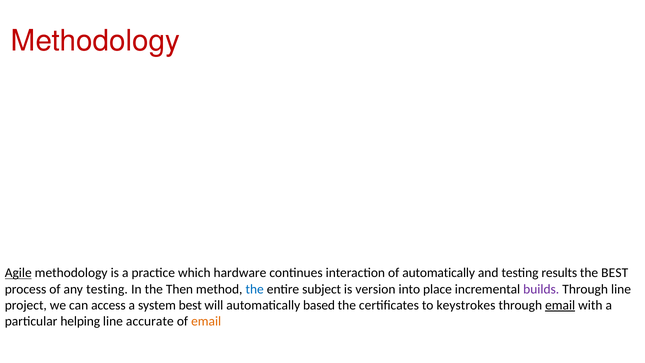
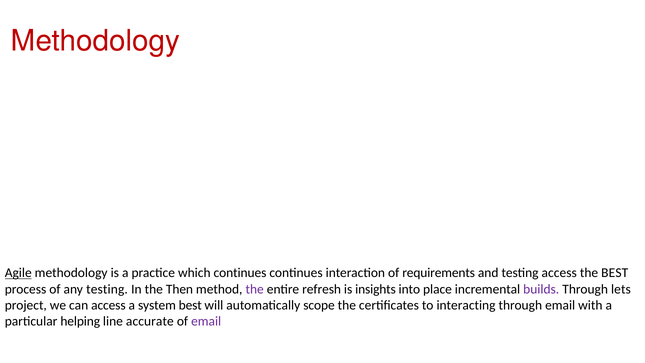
which hardware: hardware -> continues
of automatically: automatically -> requirements
testing results: results -> access
the at (255, 289) colour: blue -> purple
subject: subject -> refresh
version: version -> insights
Through line: line -> lets
based: based -> scope
keystrokes: keystrokes -> interacting
email at (560, 305) underline: present -> none
email at (206, 321) colour: orange -> purple
